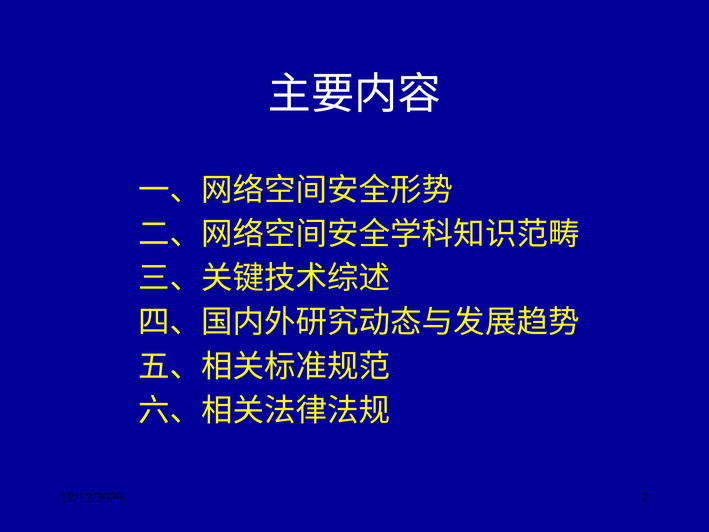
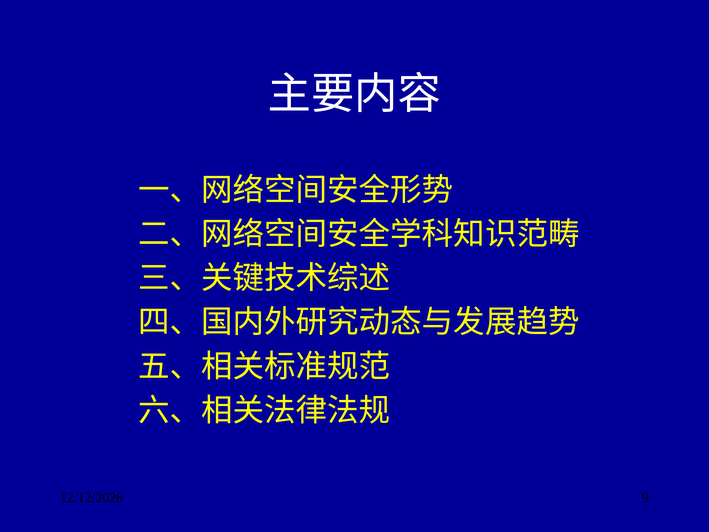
7: 7 -> 9
